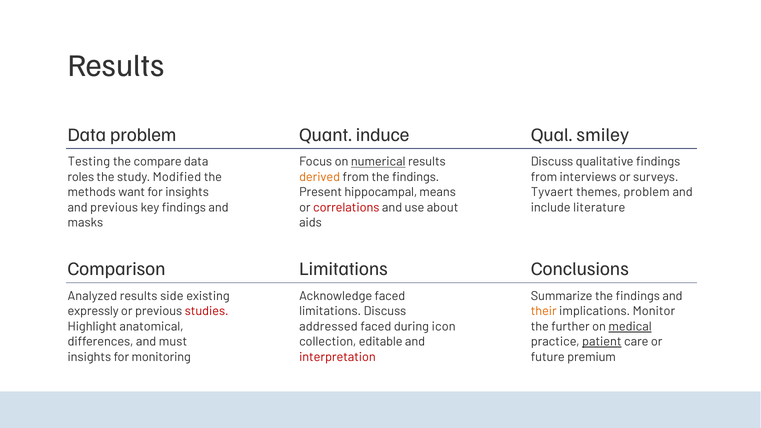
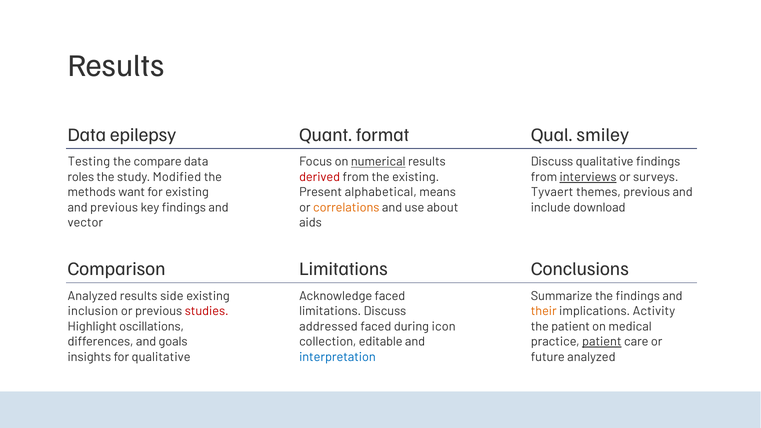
Data problem: problem -> epilepsy
induce: induce -> format
derived colour: orange -> red
from the findings: findings -> existing
interviews underline: none -> present
for insights: insights -> existing
hippocampal: hippocampal -> alphabetical
themes problem: problem -> previous
correlations colour: red -> orange
literature: literature -> download
masks: masks -> vector
expressly: expressly -> inclusion
Monitor: Monitor -> Activity
anatomical: anatomical -> oscillations
the further: further -> patient
medical underline: present -> none
must: must -> goals
for monitoring: monitoring -> qualitative
interpretation colour: red -> blue
future premium: premium -> analyzed
